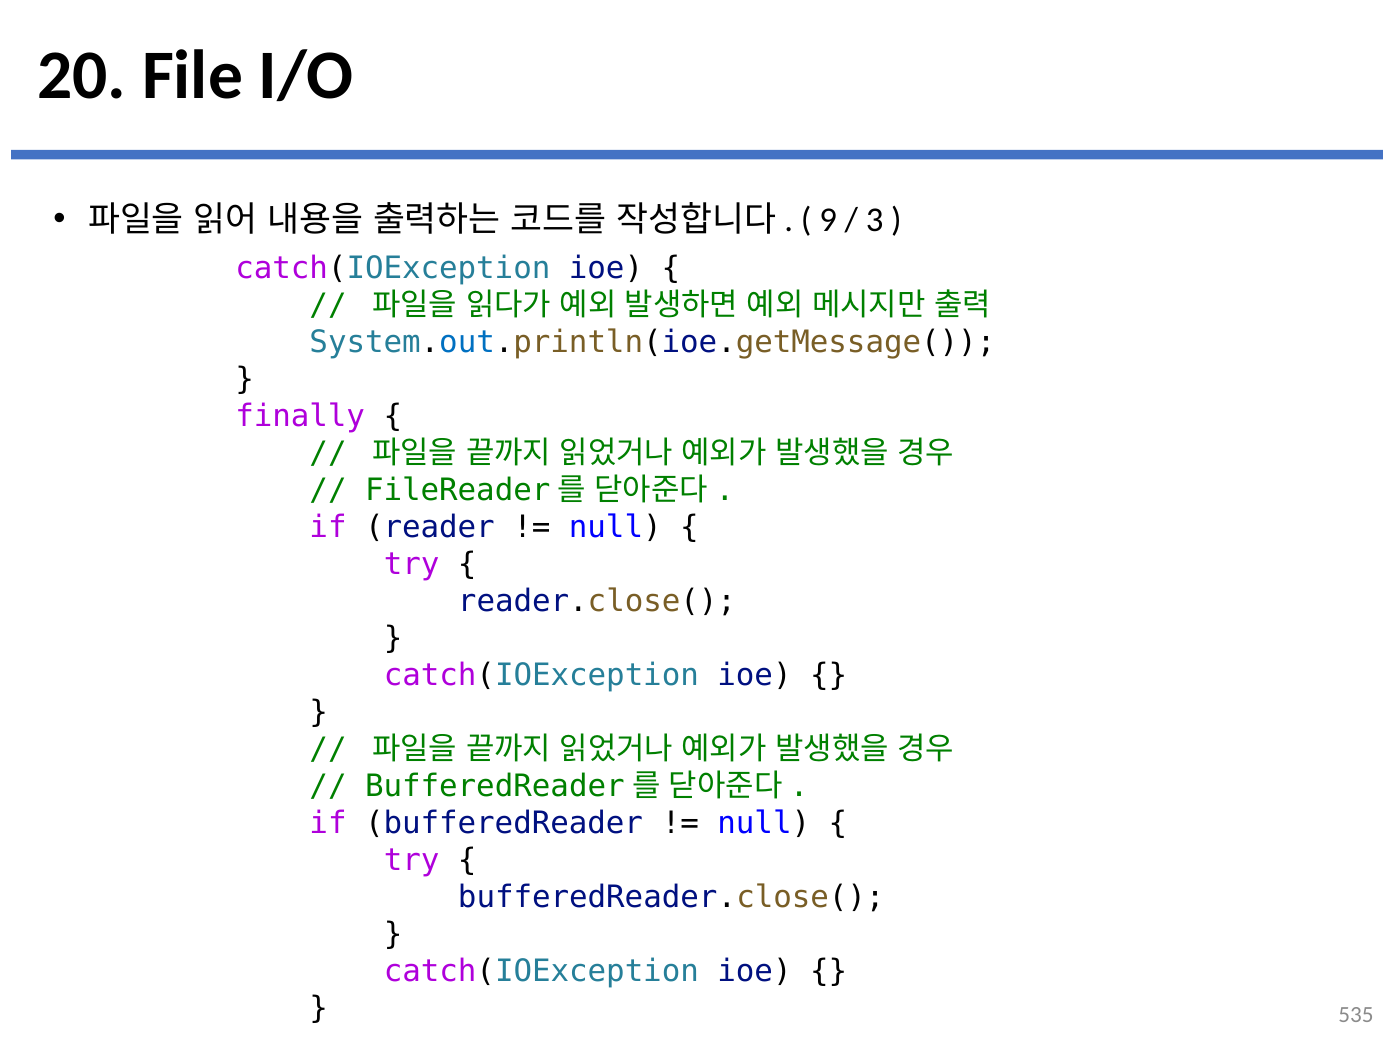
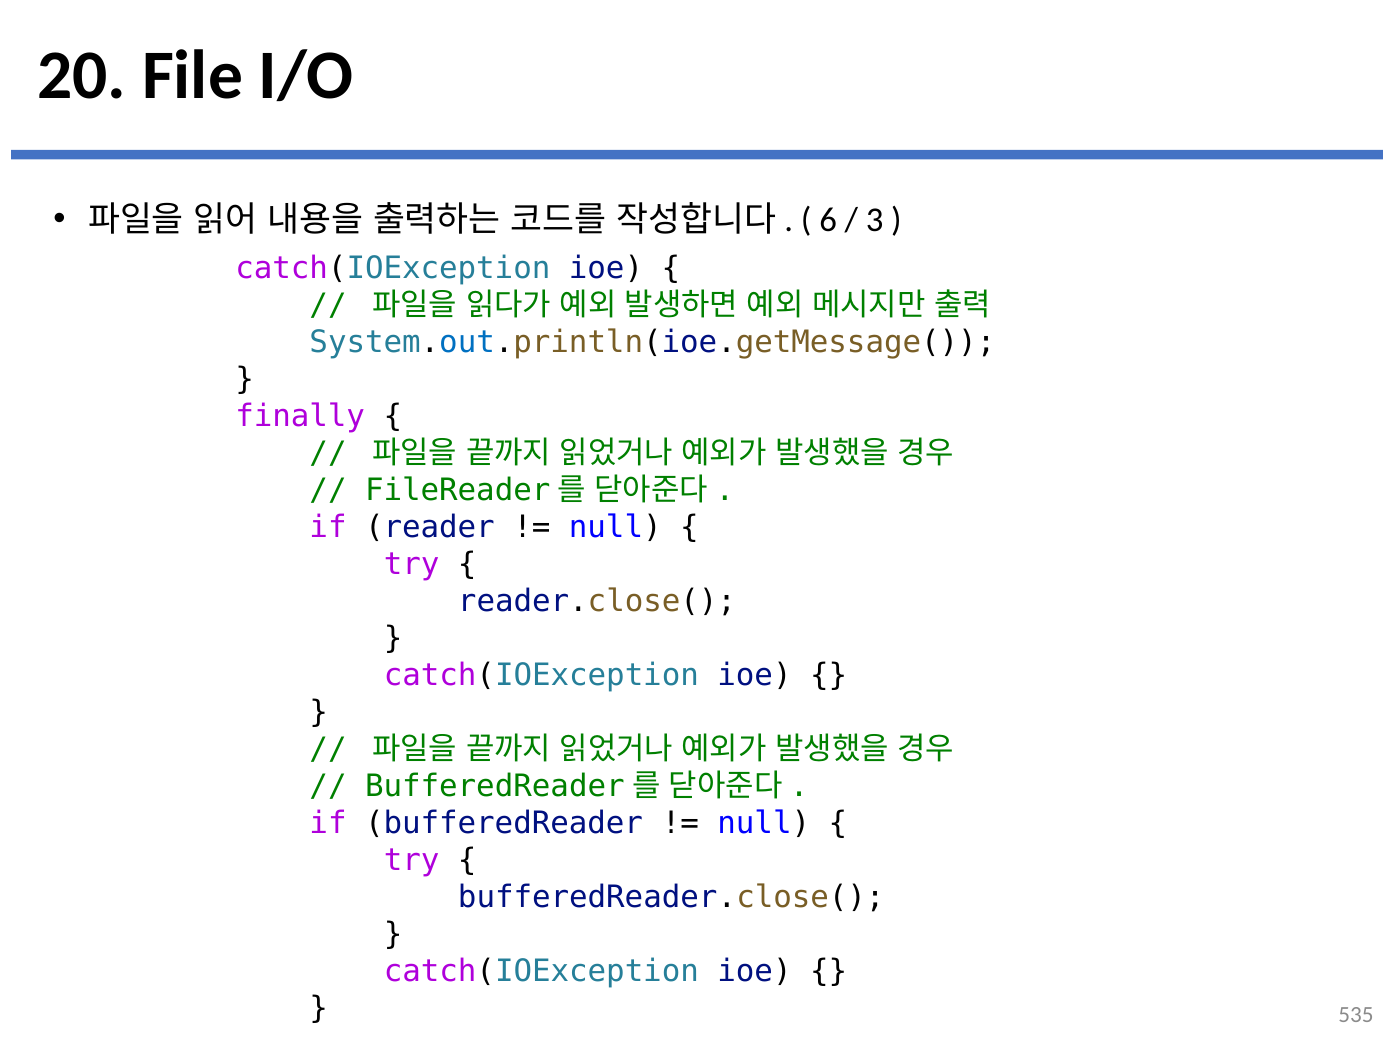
9: 9 -> 6
